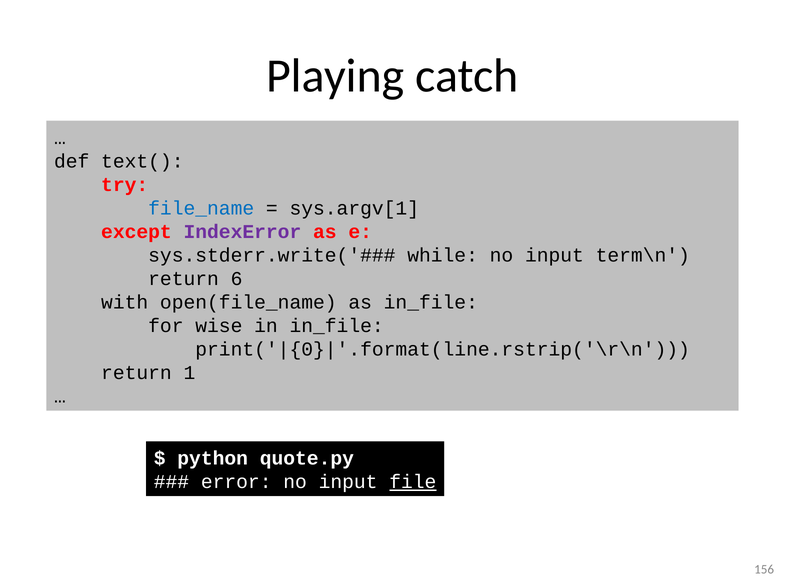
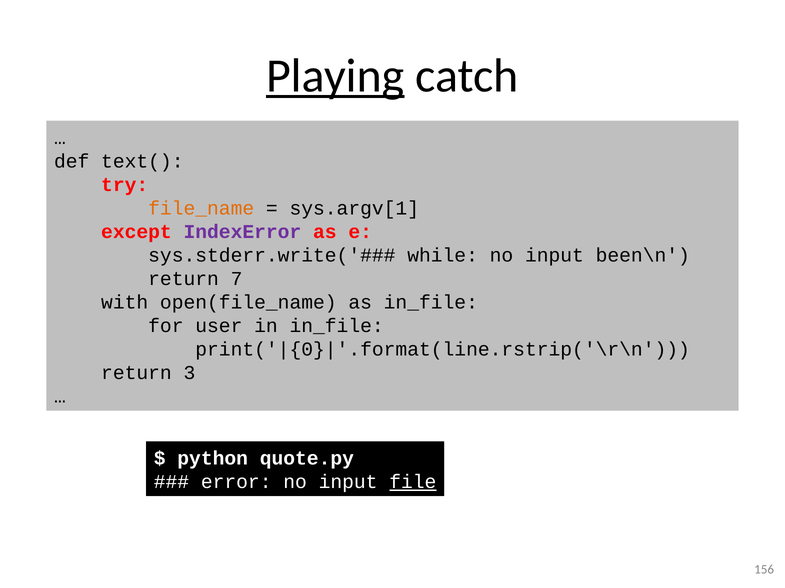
Playing underline: none -> present
file_name colour: blue -> orange
term\n: term\n -> been\n
6: 6 -> 7
wise: wise -> user
1: 1 -> 3
